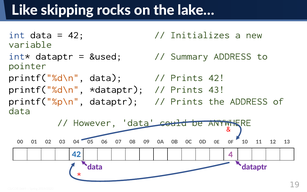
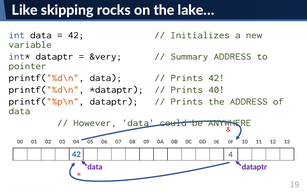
&used: &used -> &very
43: 43 -> 40
